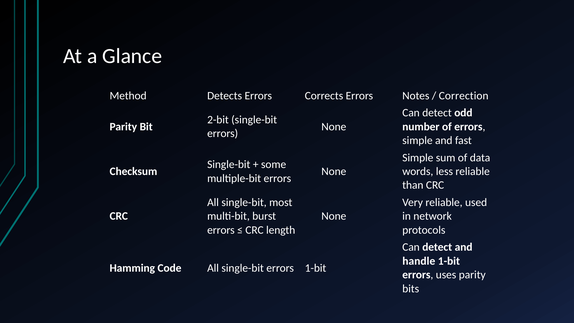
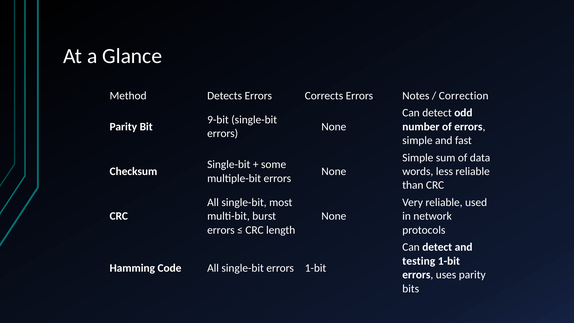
2-bit: 2-bit -> 9-bit
handle: handle -> testing
